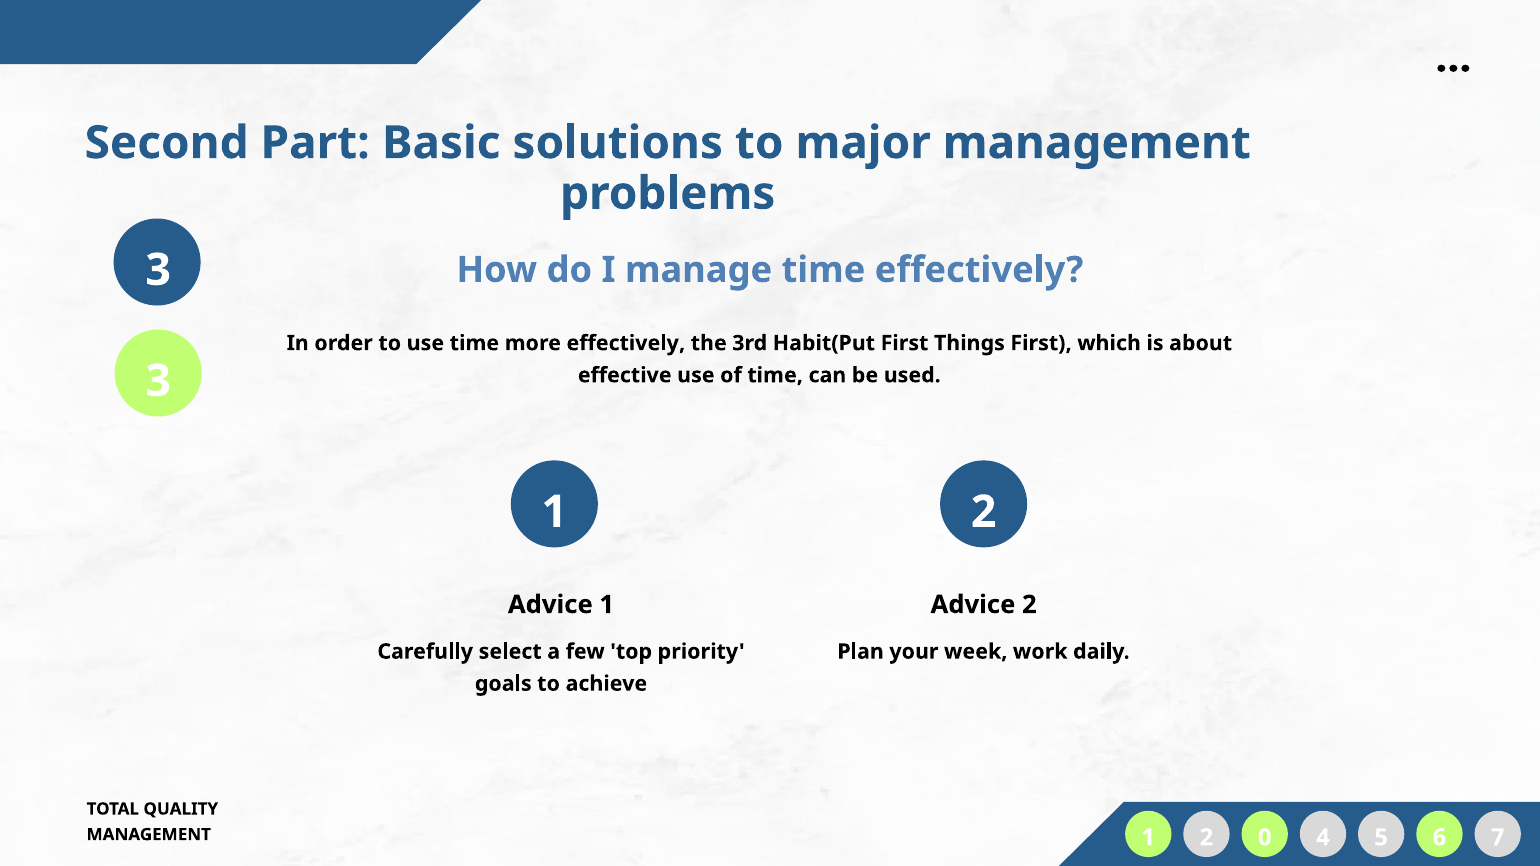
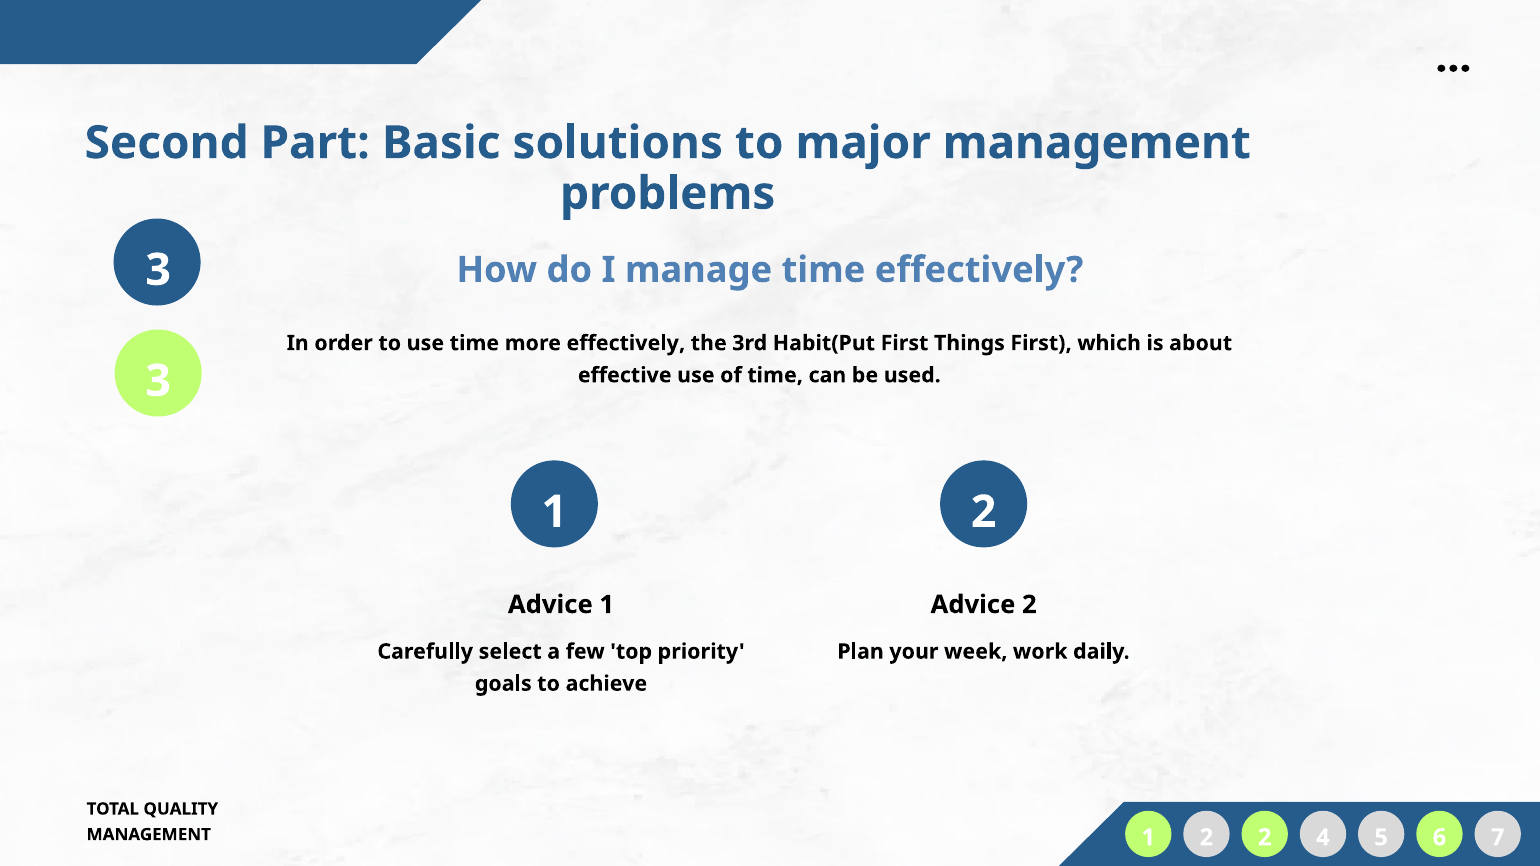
2 0: 0 -> 2
